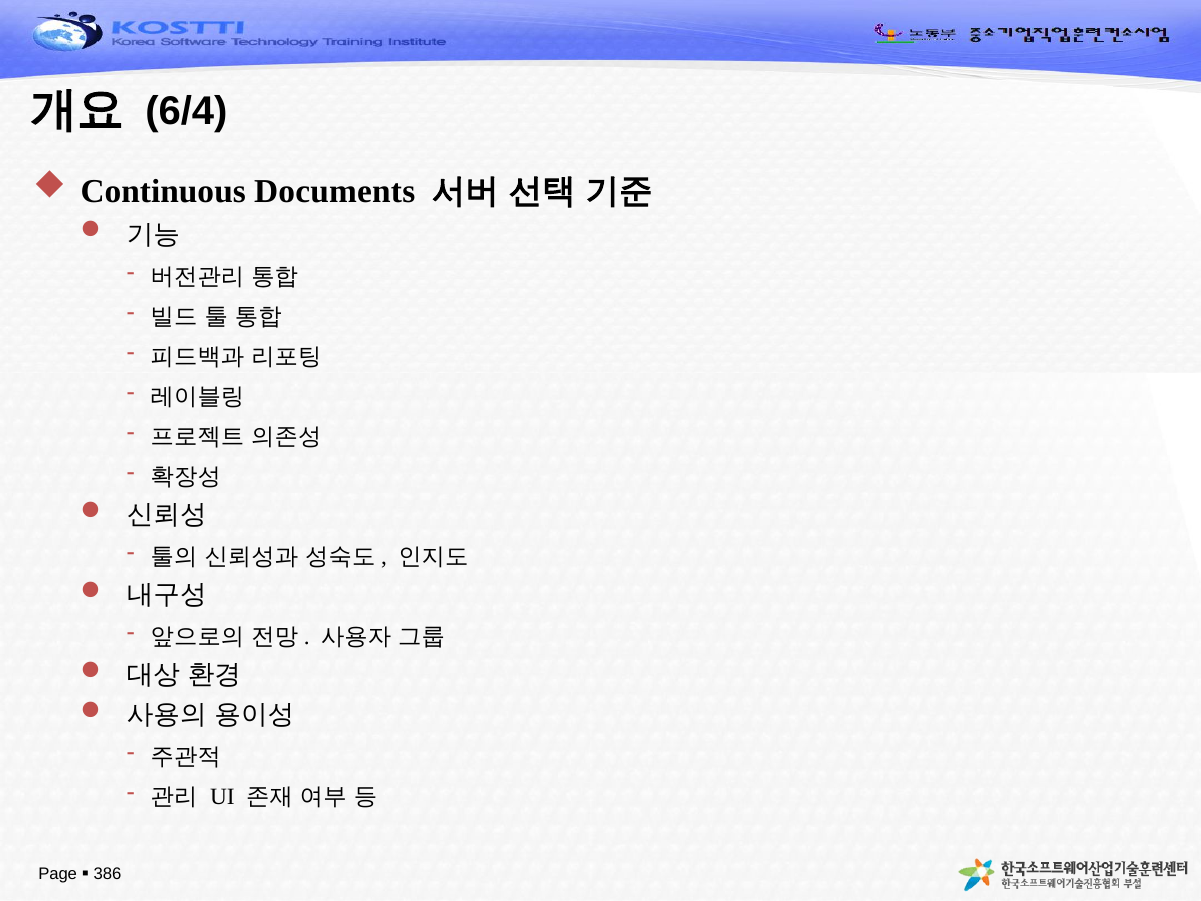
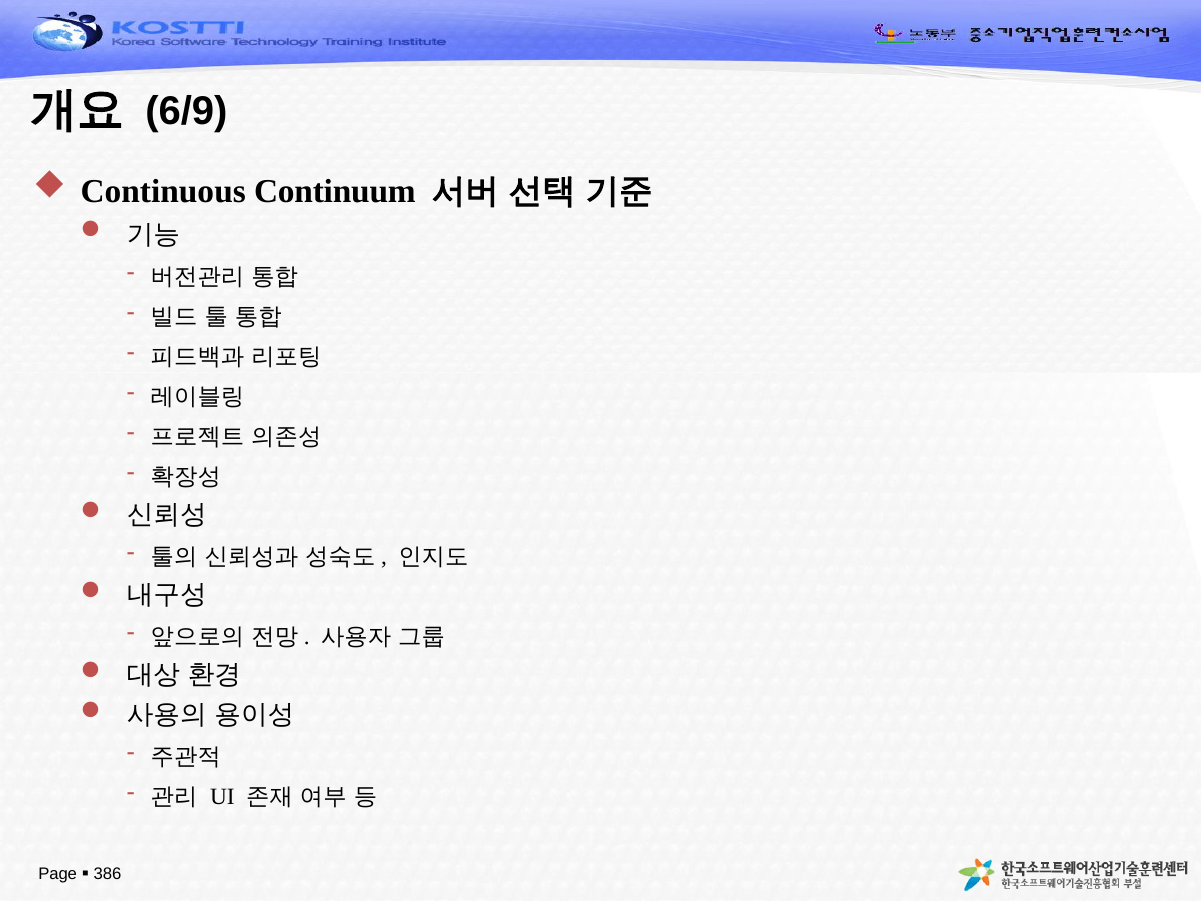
6/4: 6/4 -> 6/9
Documents: Documents -> Continuum
